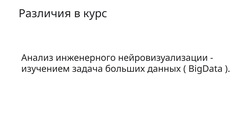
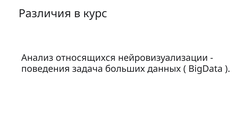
инженерного: инженерного -> относящихся
изучением: изучением -> поведения
